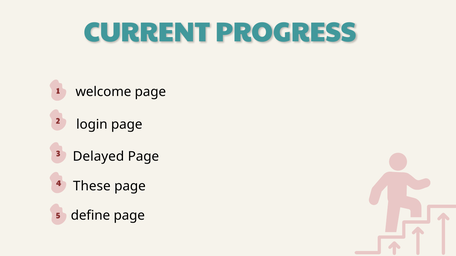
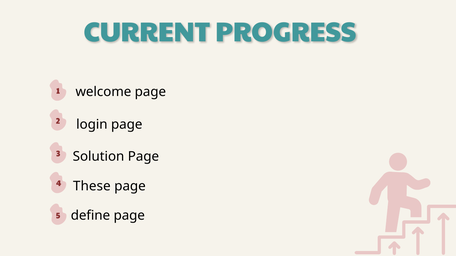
Delayed: Delayed -> Solution
